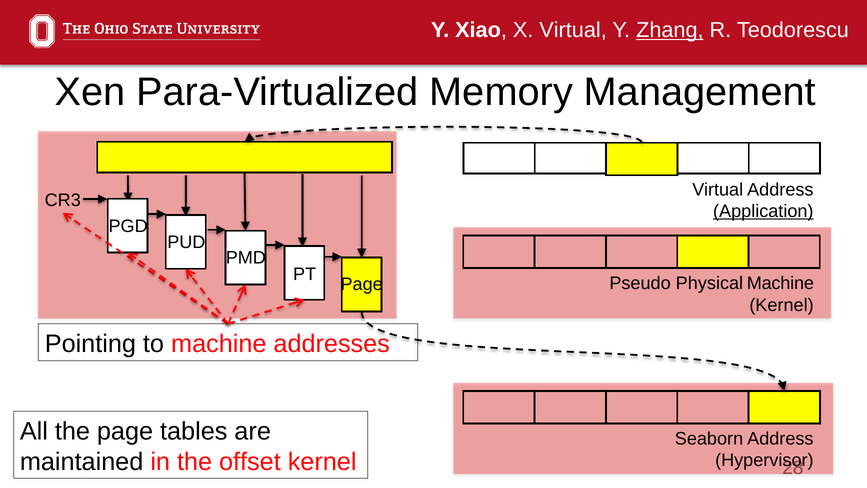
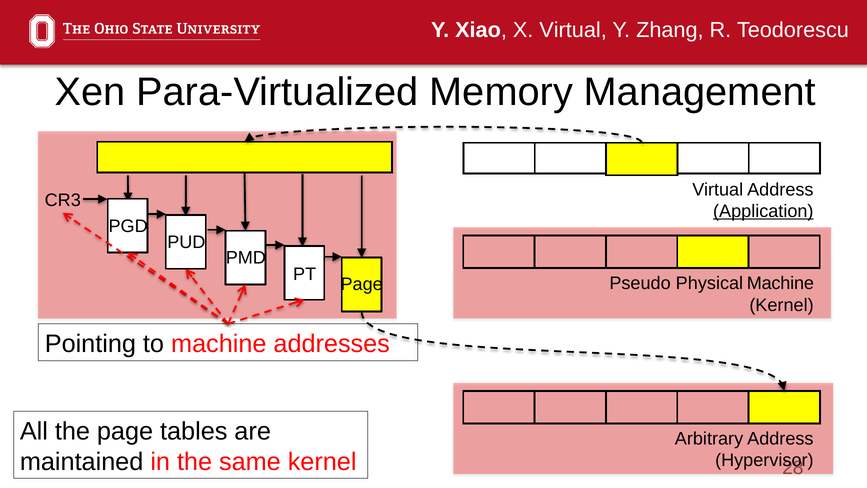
Zhang underline: present -> none
Seaborn: Seaborn -> Arbitrary
offset: offset -> same
